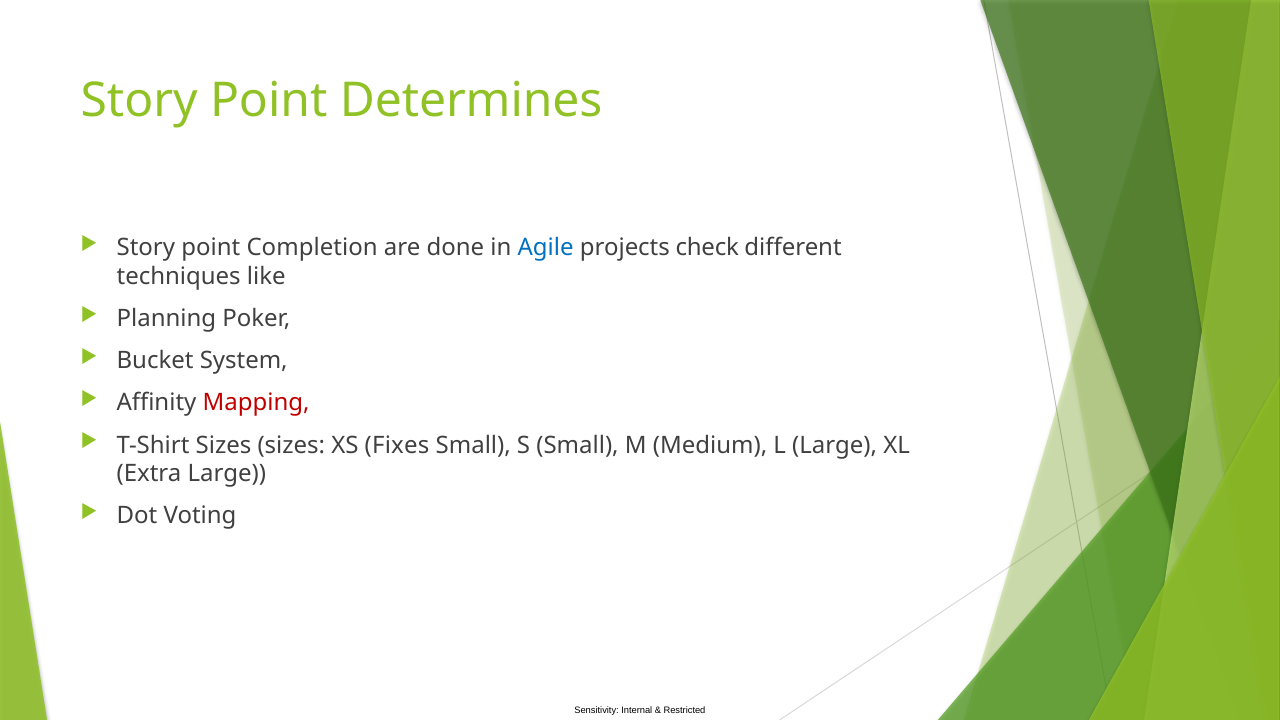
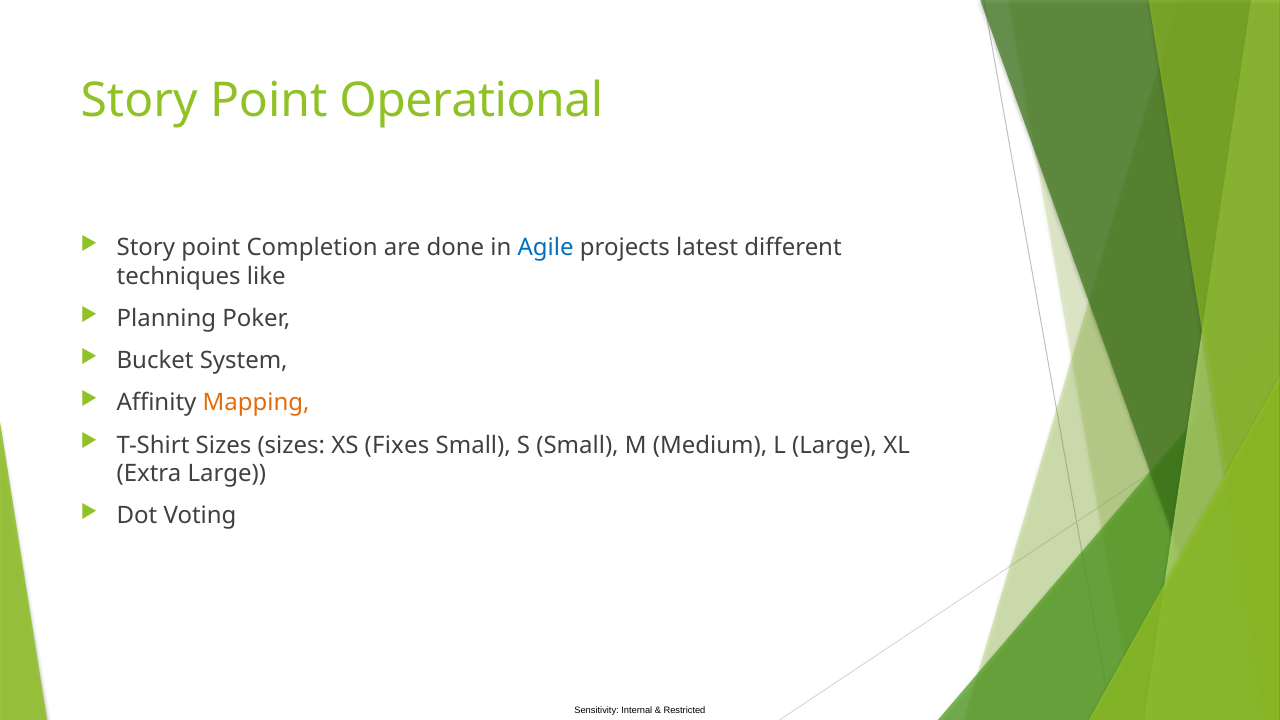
Determines: Determines -> Operational
check: check -> latest
Mapping colour: red -> orange
